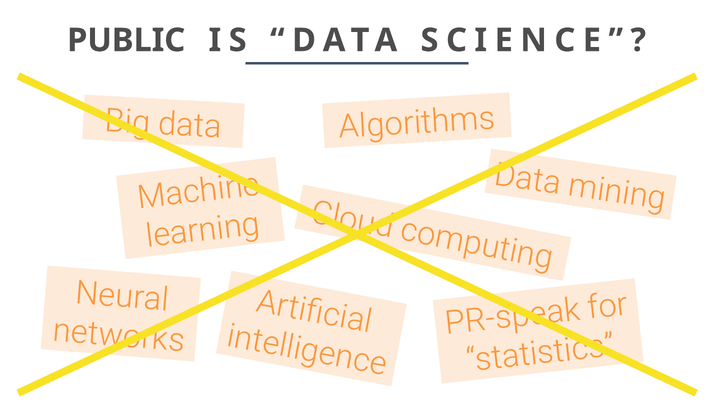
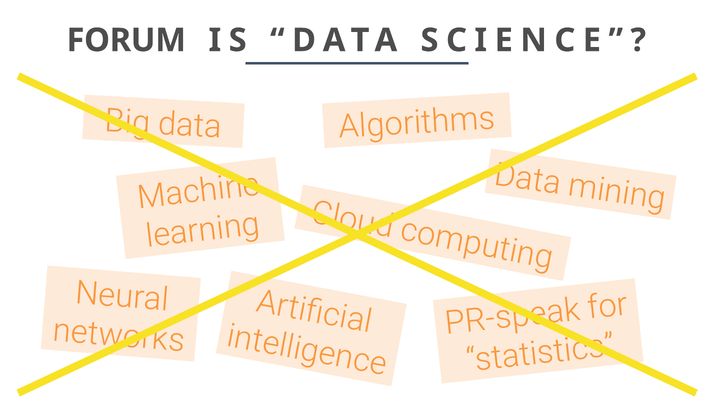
PUBLIC: PUBLIC -> FORUM
